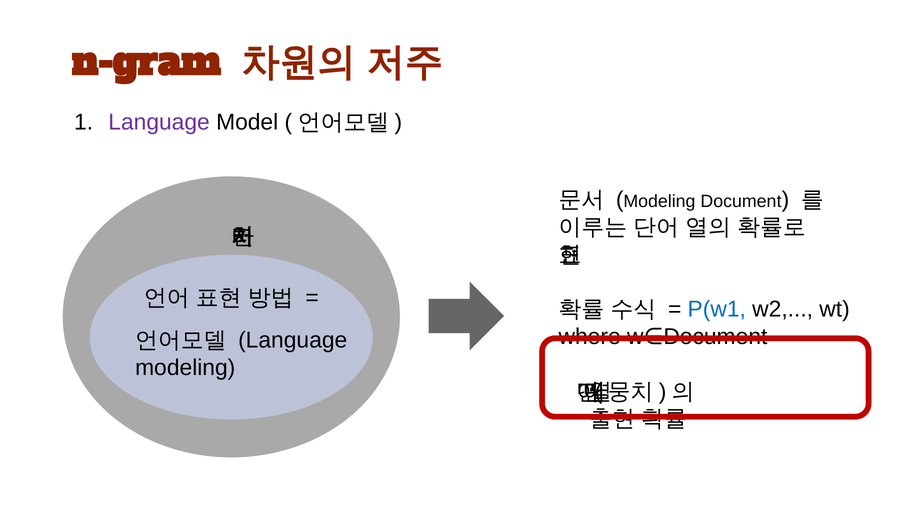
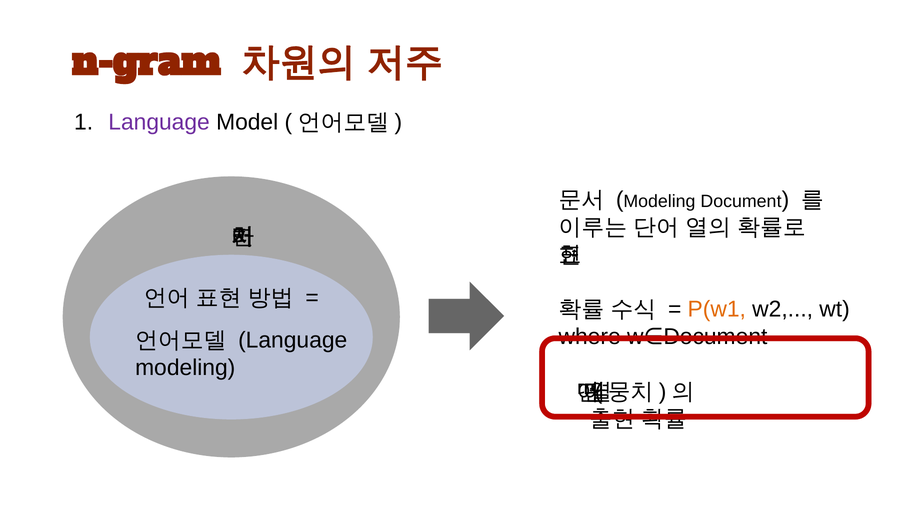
P(w1 colour: blue -> orange
